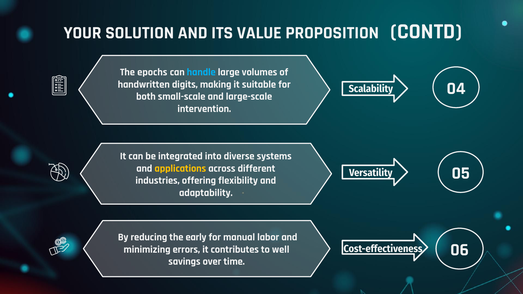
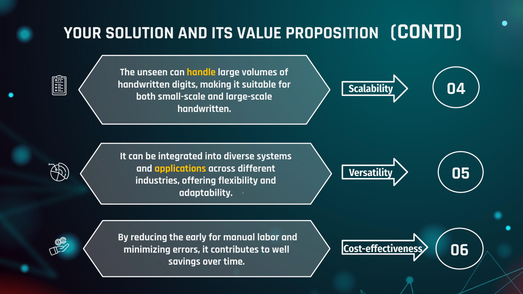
epochs: epochs -> unseen
handle colour: light blue -> yellow
intervention at (204, 109): intervention -> handwritten
